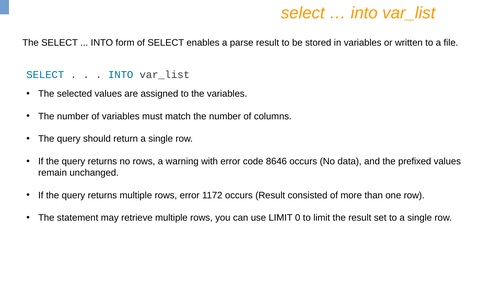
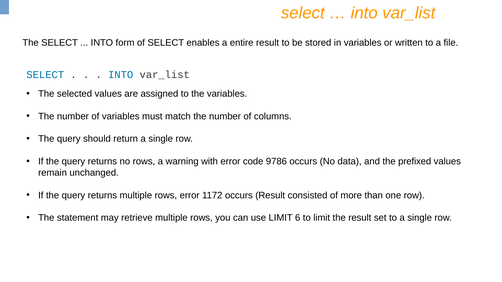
parse: parse -> entire
8646: 8646 -> 9786
0: 0 -> 6
